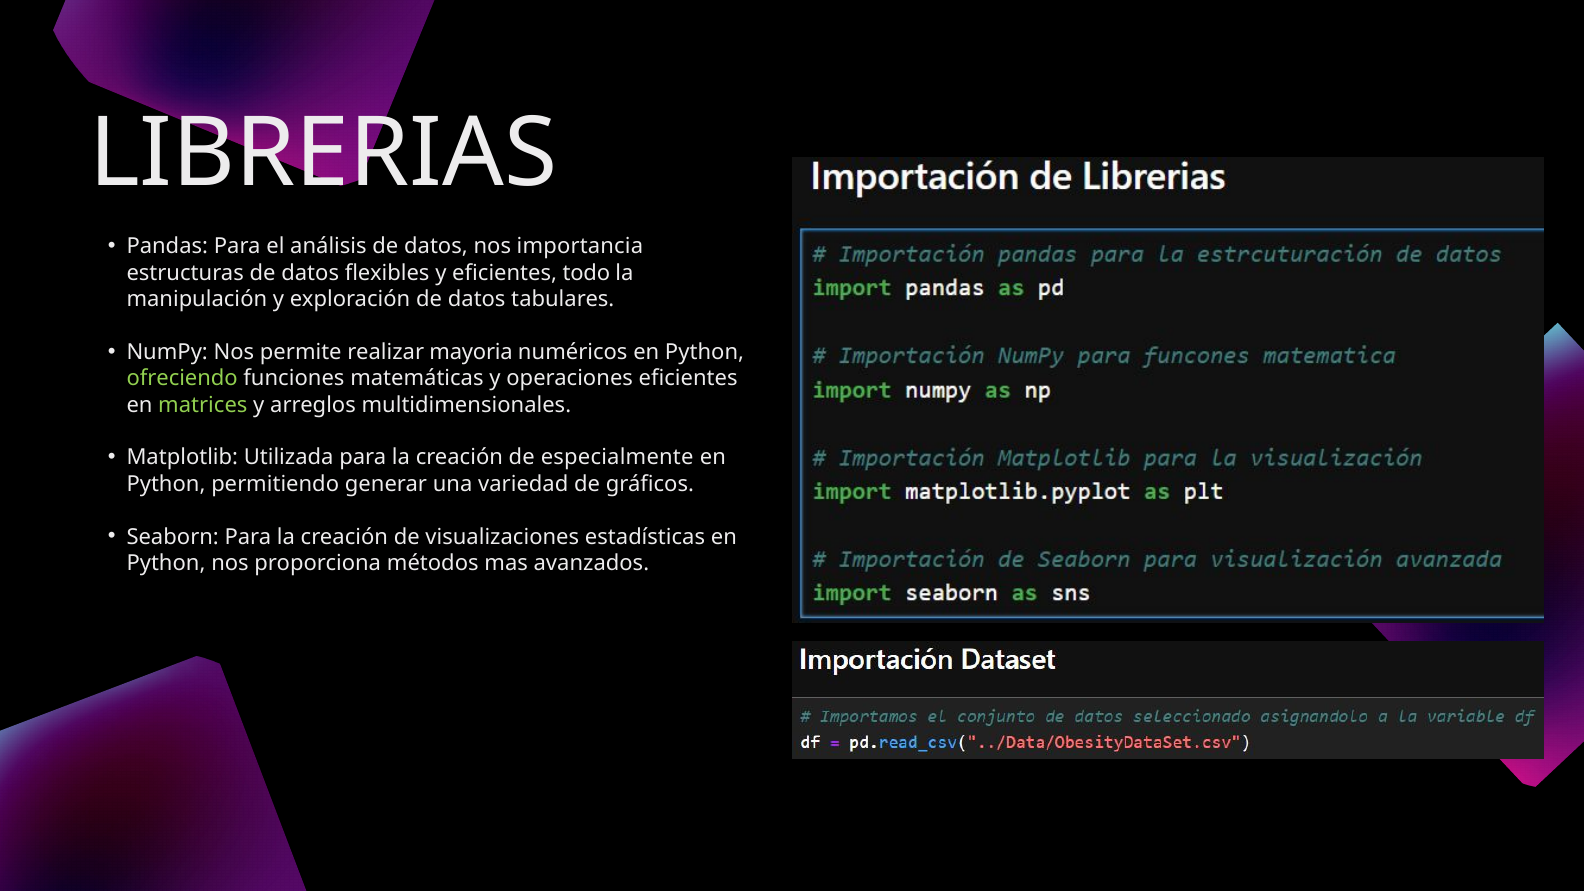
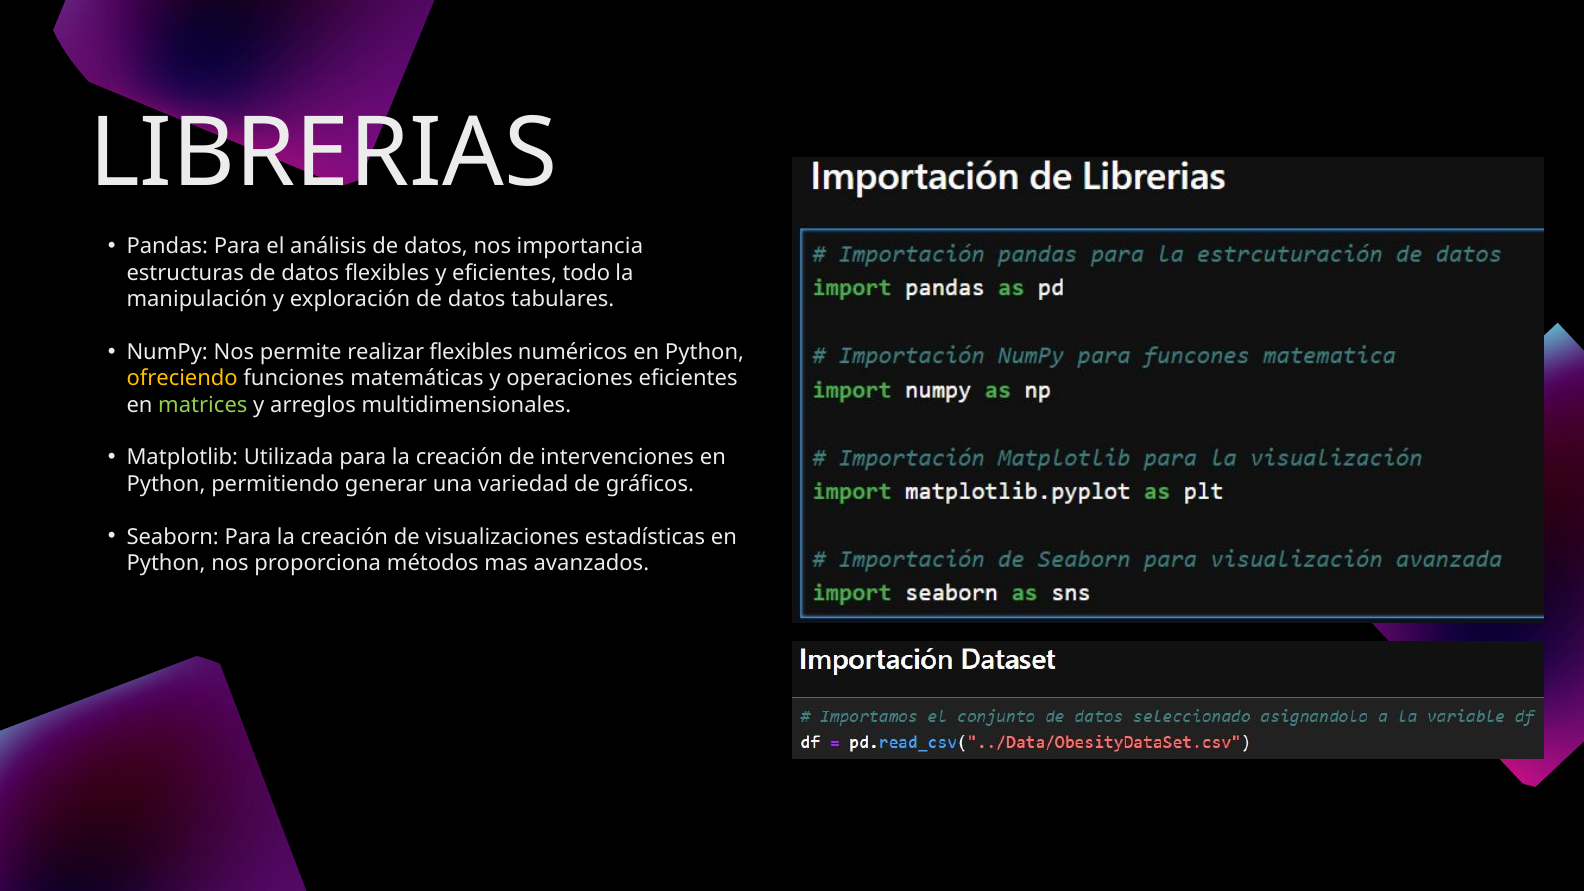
realizar mayoria: mayoria -> flexibles
ofreciendo colour: light green -> yellow
especialmente: especialmente -> intervenciones
